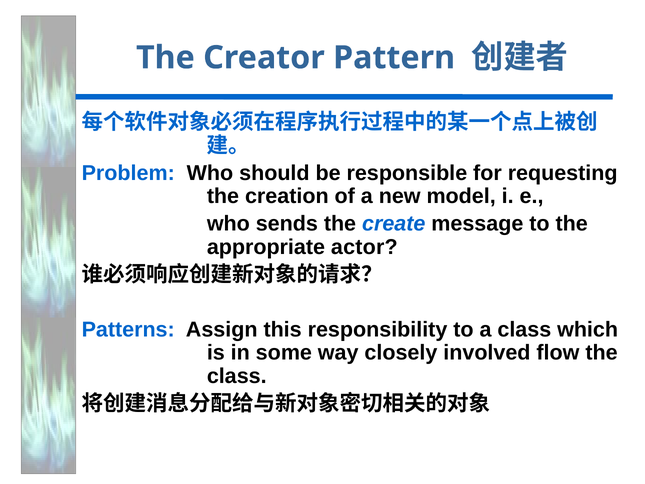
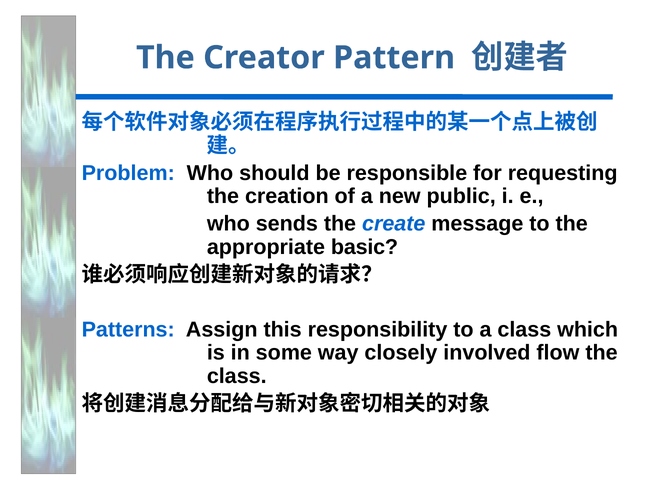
model: model -> public
actor: actor -> basic
